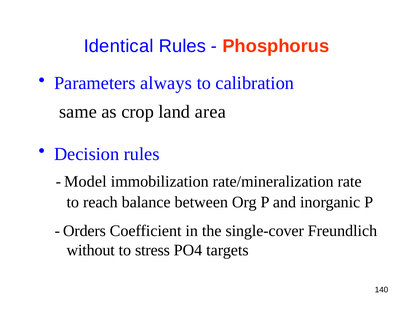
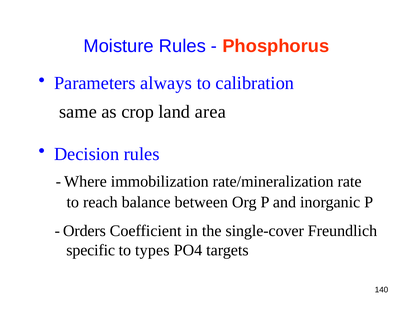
Identical: Identical -> Moisture
Model: Model -> Where
without: without -> specific
stress: stress -> types
